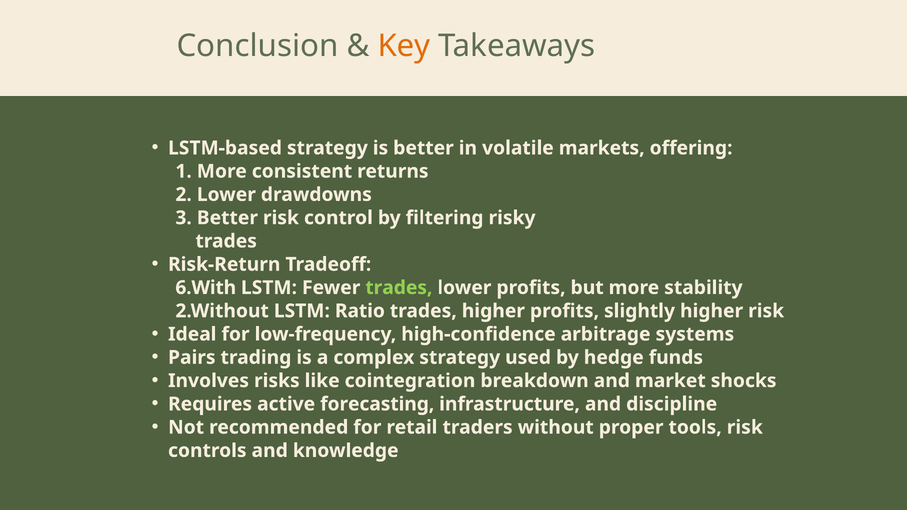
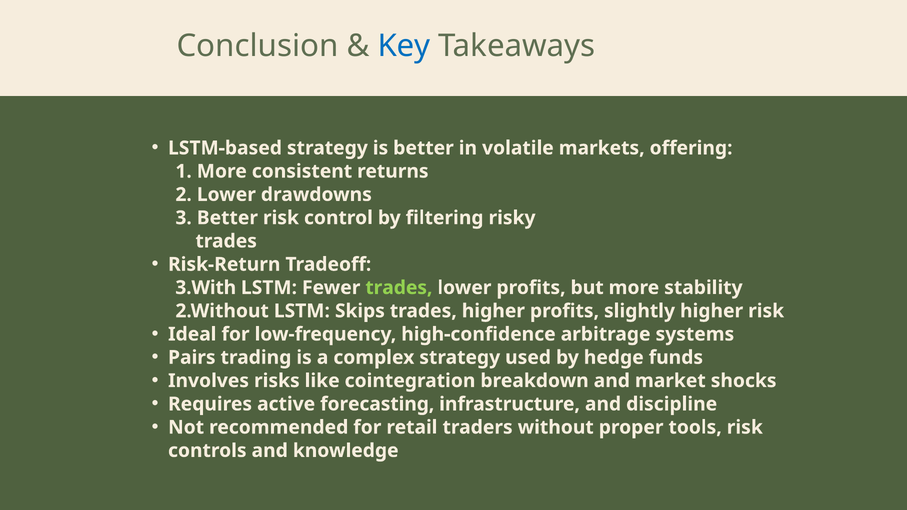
Key colour: orange -> blue
6.With: 6.With -> 3.With
Ratio: Ratio -> Skips
